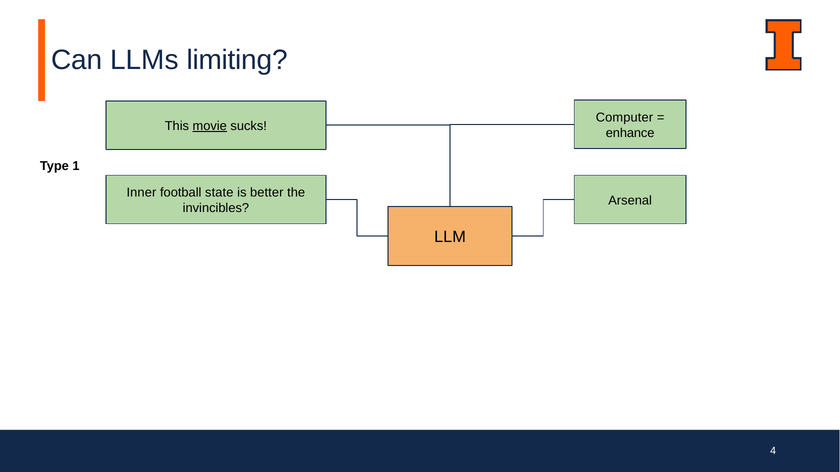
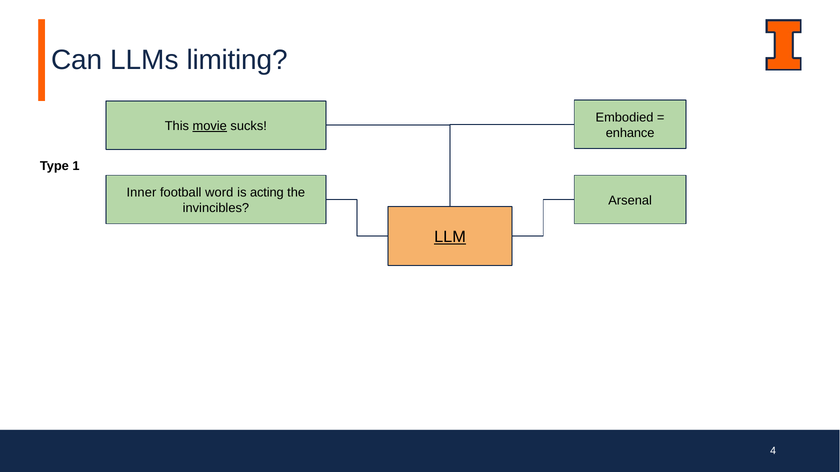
Computer: Computer -> Embodied
state: state -> word
better: better -> acting
LLM underline: none -> present
